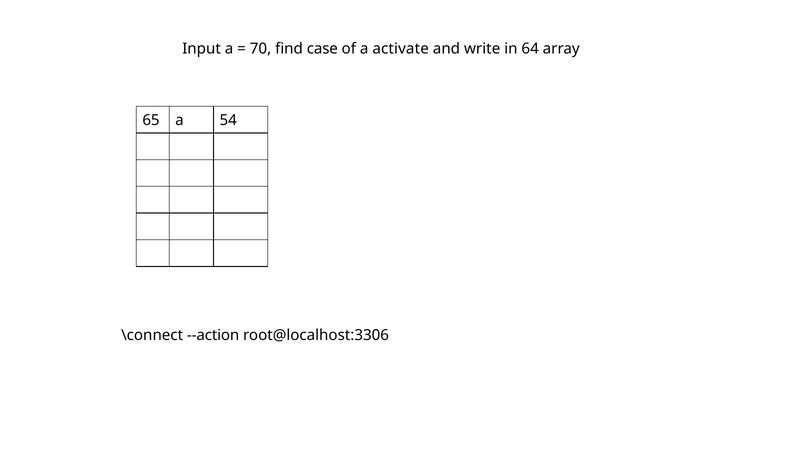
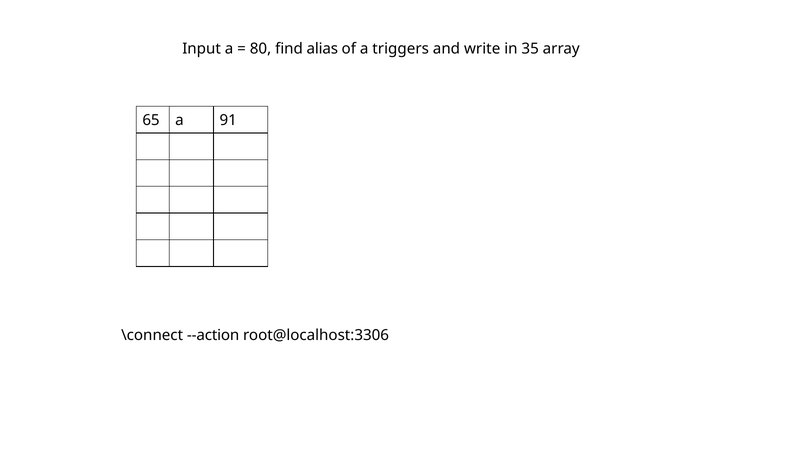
70: 70 -> 80
case: case -> alias
activate: activate -> triggers
64: 64 -> 35
54: 54 -> 91
